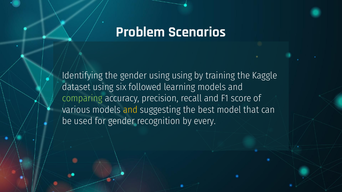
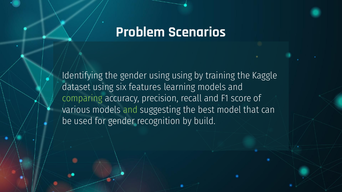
followed: followed -> features
and at (130, 110) colour: yellow -> light green
every: every -> build
